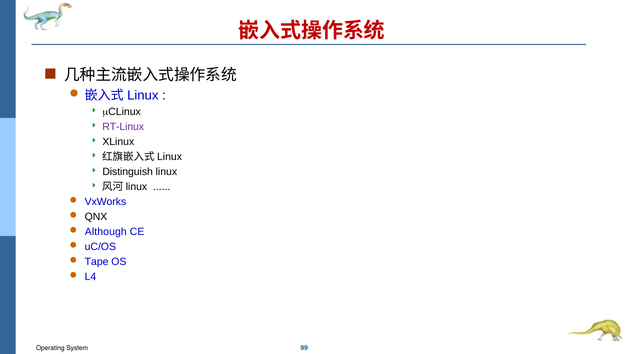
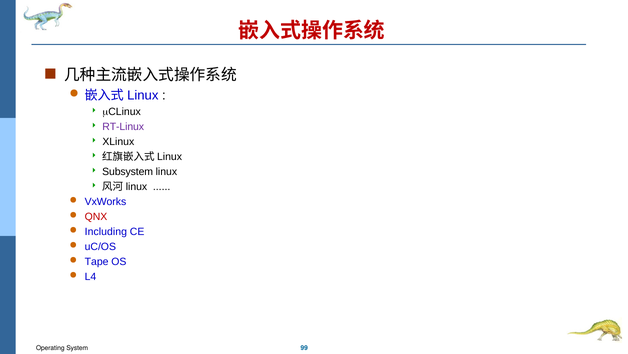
Distinguish: Distinguish -> Subsystem
QNX colour: black -> red
Although: Although -> Including
